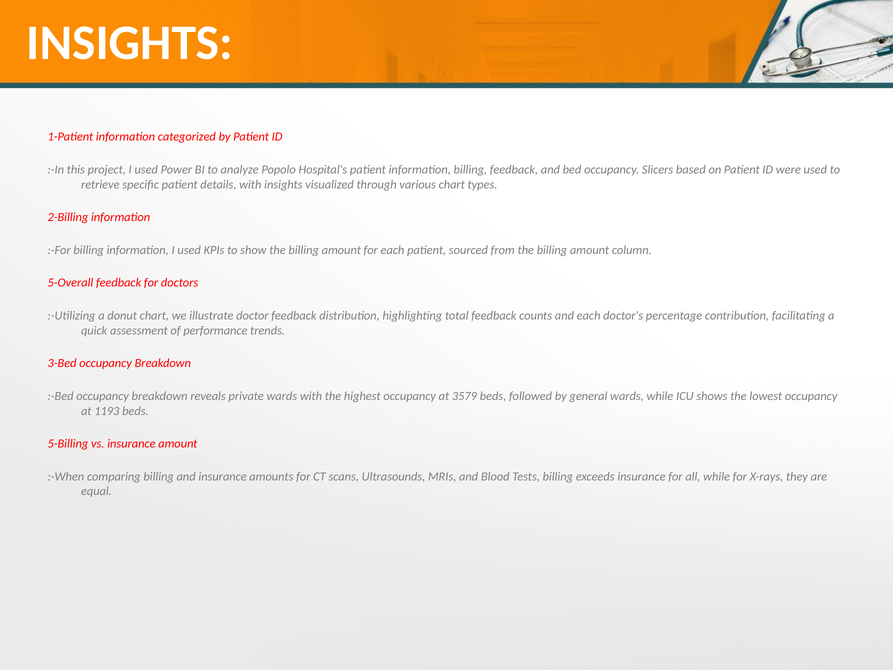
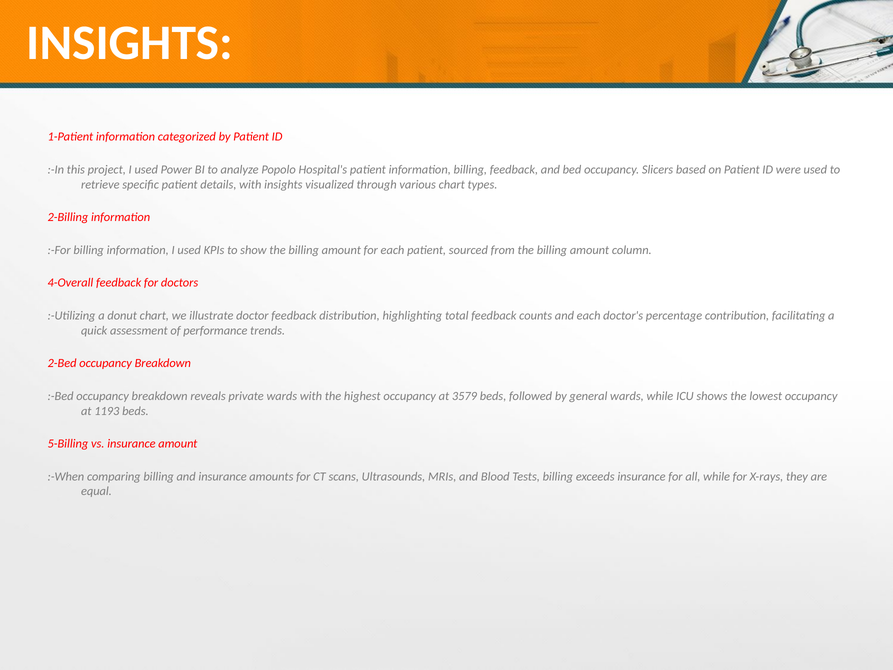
5-Overall: 5-Overall -> 4-Overall
3-Bed: 3-Bed -> 2-Bed
